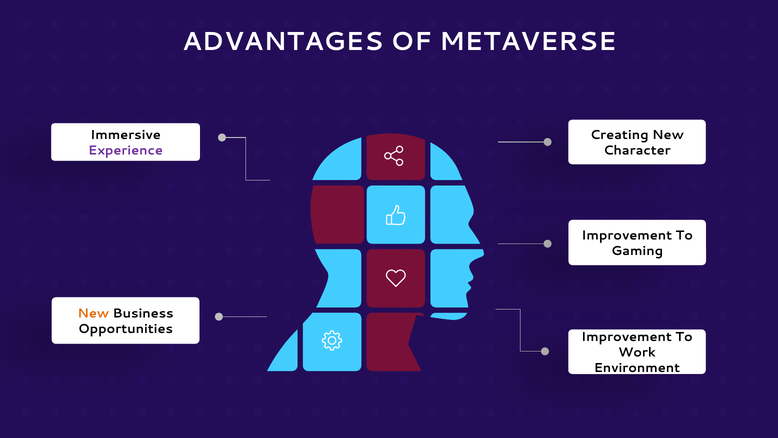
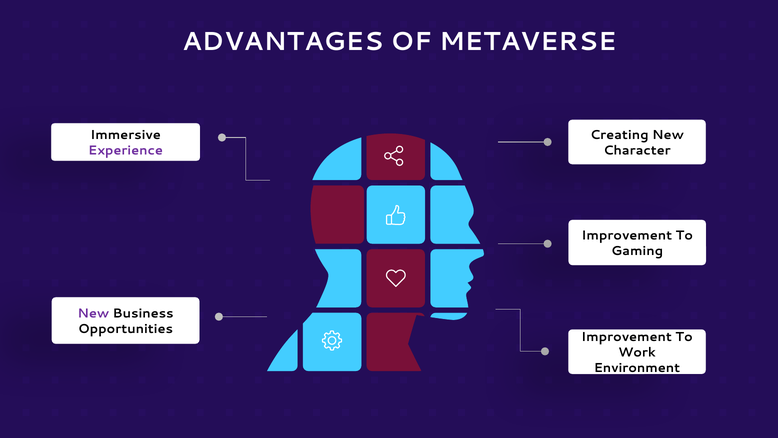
New at (93, 313) colour: orange -> purple
